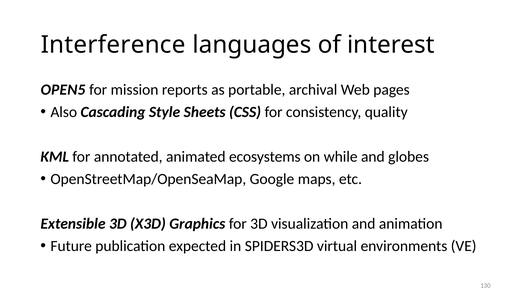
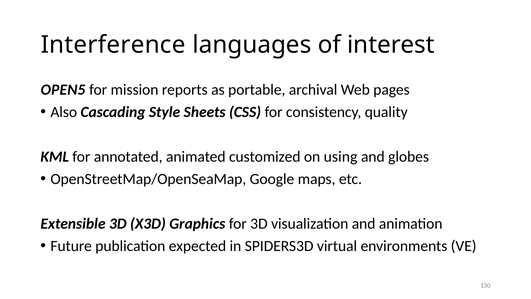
ecosystems: ecosystems -> customized
while: while -> using
